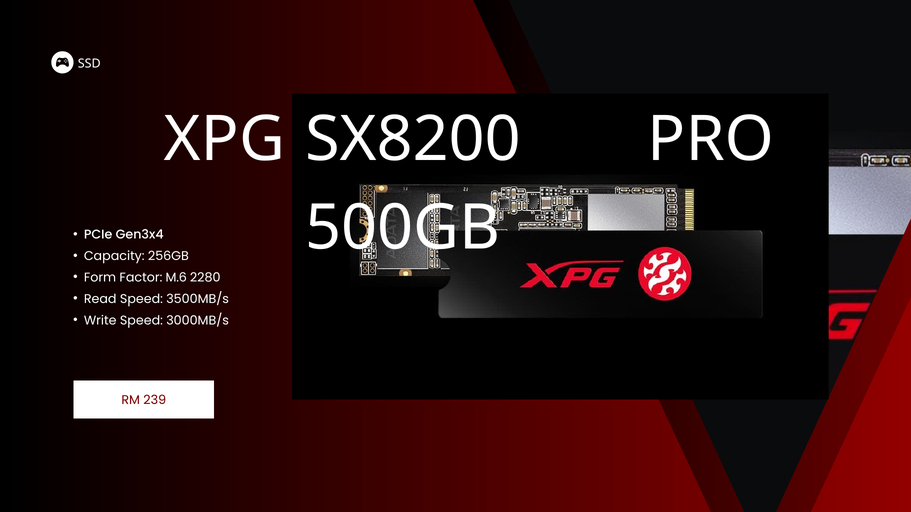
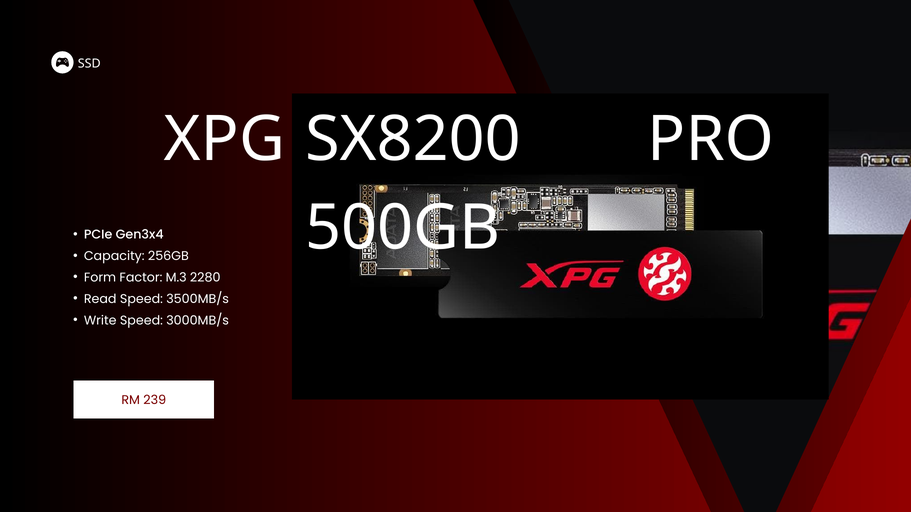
M.6: M.6 -> M.3
